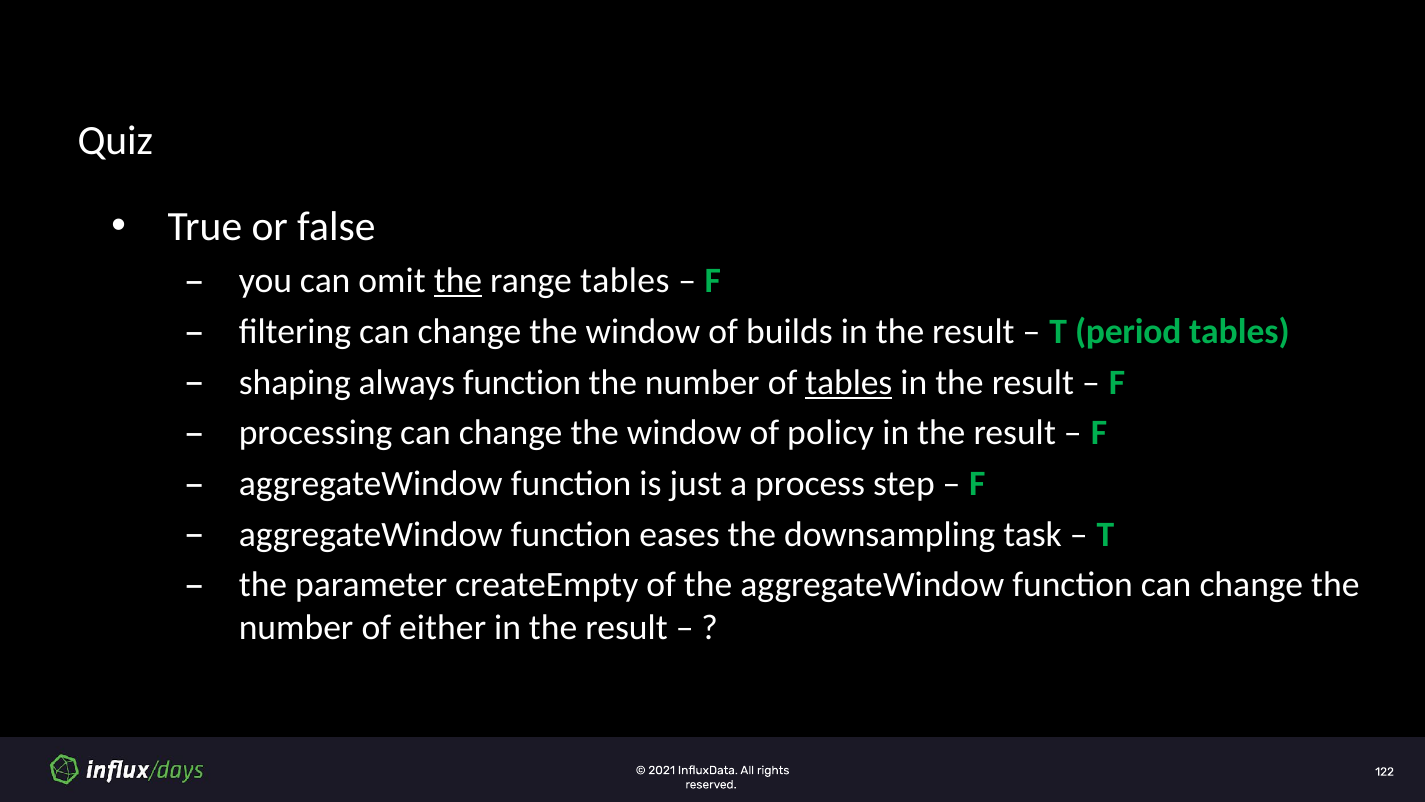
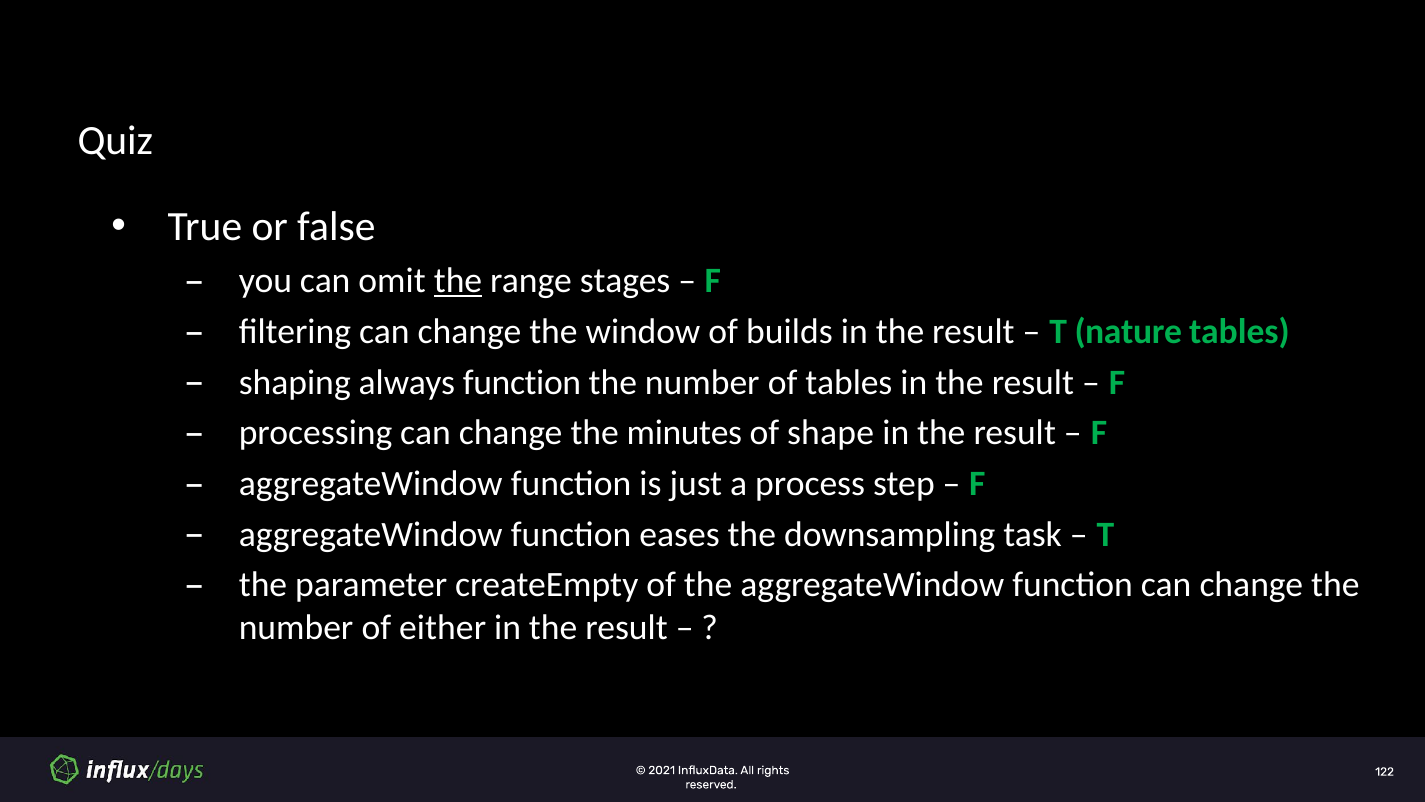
range tables: tables -> stages
period: period -> nature
tables at (849, 382) underline: present -> none
window at (684, 433): window -> minutes
policy: policy -> shape
